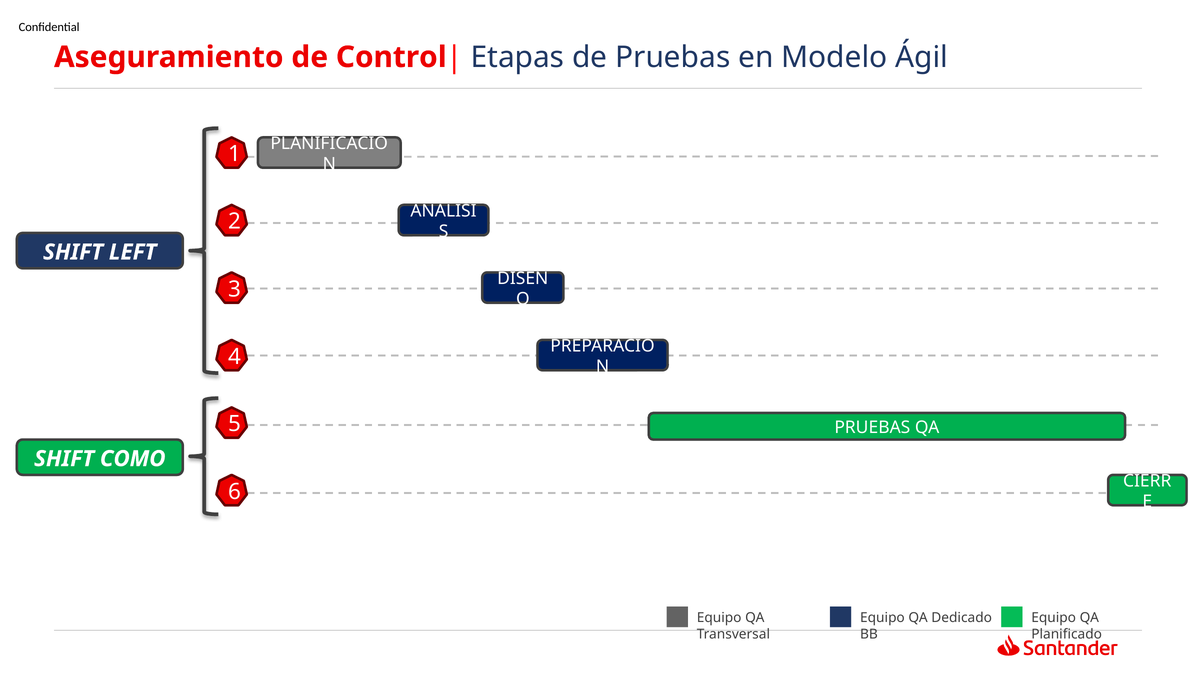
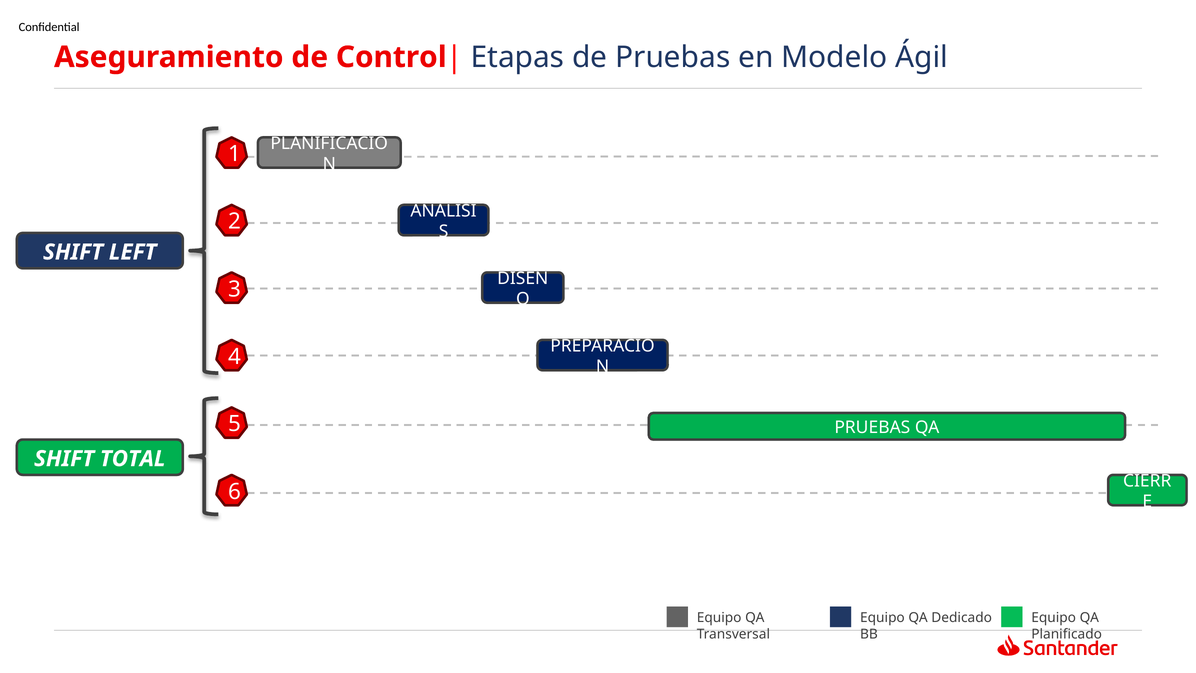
COMO: COMO -> TOTAL
